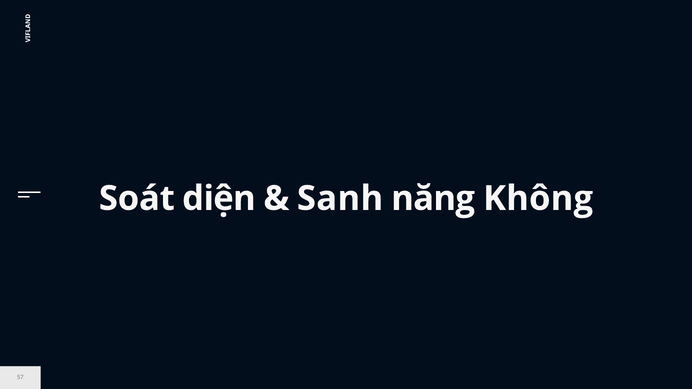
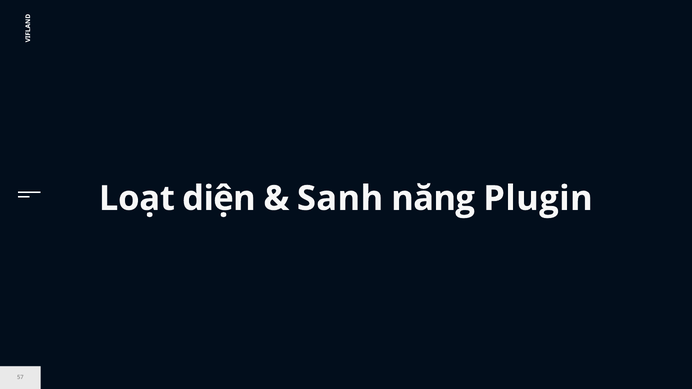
Soát: Soát -> Loạt
Không: Không -> Plugin
